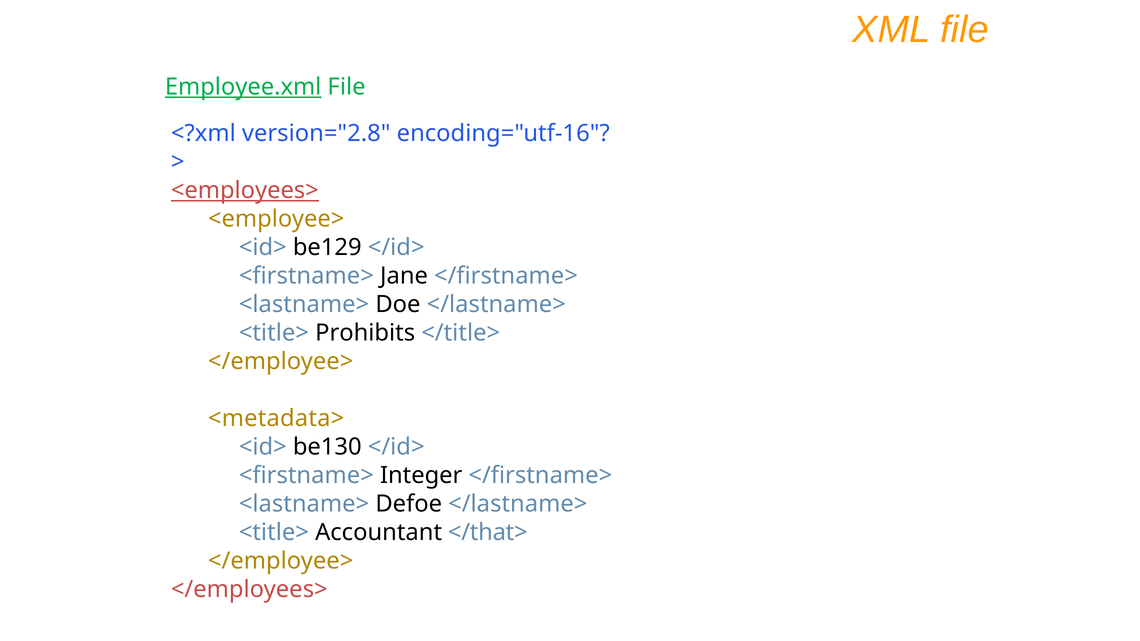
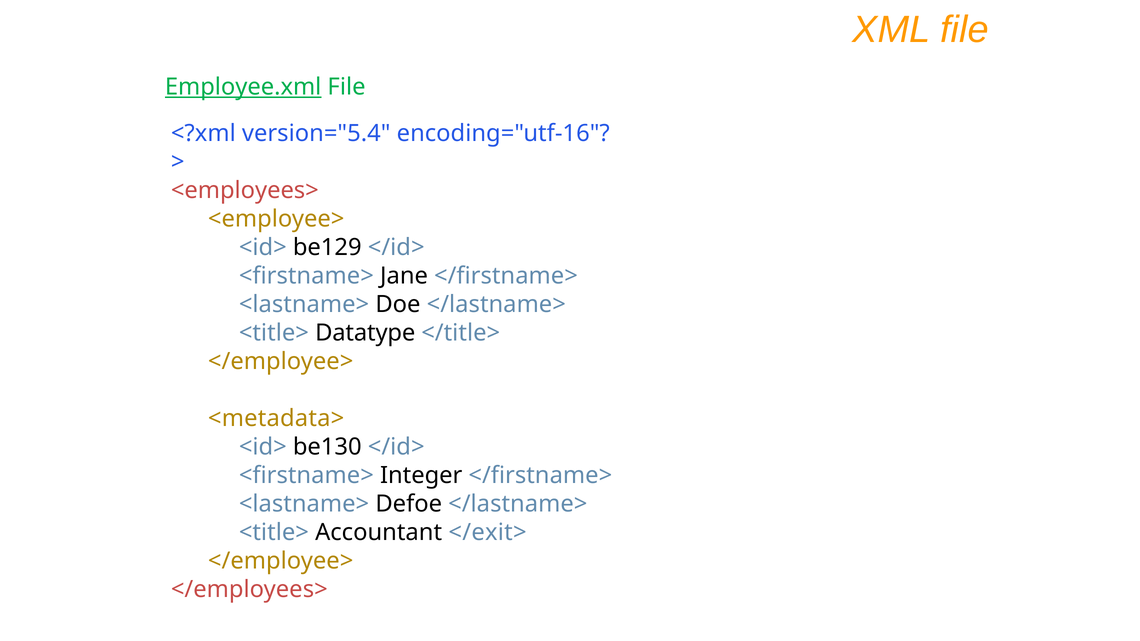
version="2.8: version="2.8 -> version="5.4
<employees> underline: present -> none
Prohibits: Prohibits -> Datatype
</that>: </that> -> </exit>
